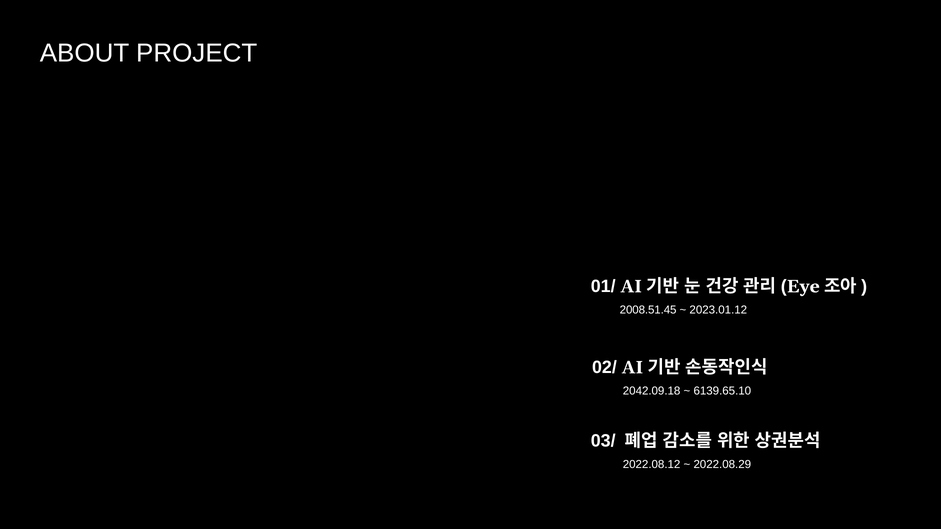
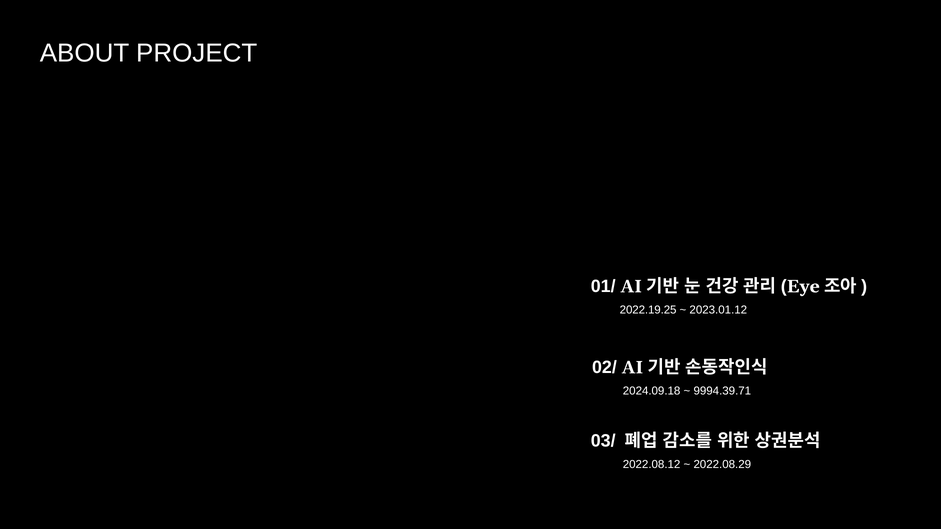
2008.51.45: 2008.51.45 -> 2022.19.25
2042.09.18: 2042.09.18 -> 2024.09.18
6139.65.10: 6139.65.10 -> 9994.39.71
